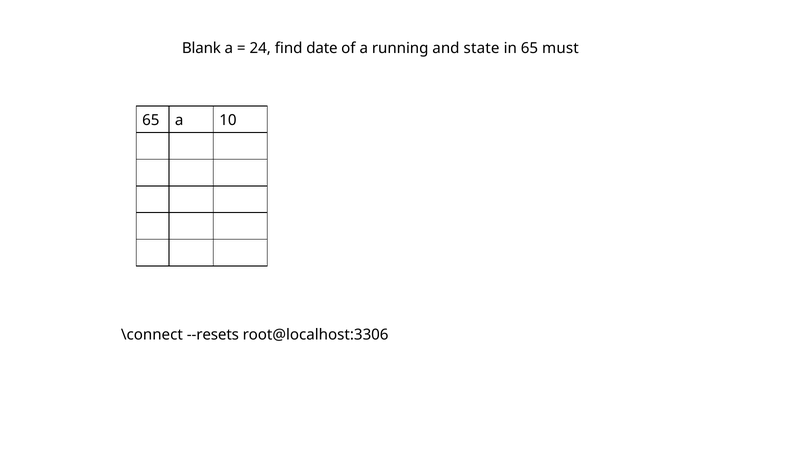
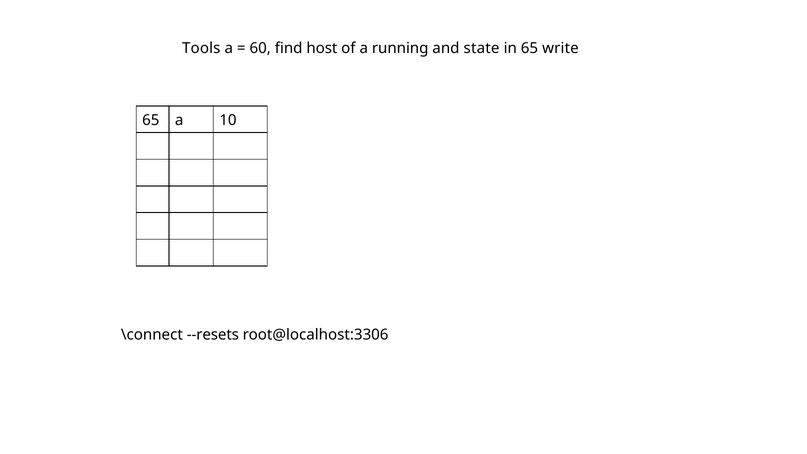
Blank: Blank -> Tools
24: 24 -> 60
date: date -> host
must: must -> write
